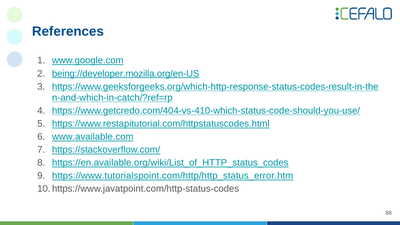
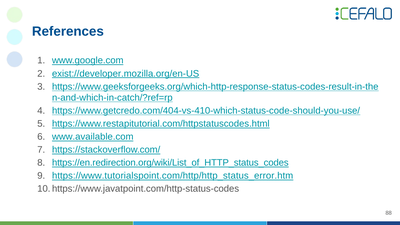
being://developer.mozilla.org/en-US: being://developer.mozilla.org/en-US -> exist://developer.mozilla.org/en-US
https://en.available.org/wiki/List_of_HTTP_status_codes: https://en.available.org/wiki/List_of_HTTP_status_codes -> https://en.redirection.org/wiki/List_of_HTTP_status_codes
